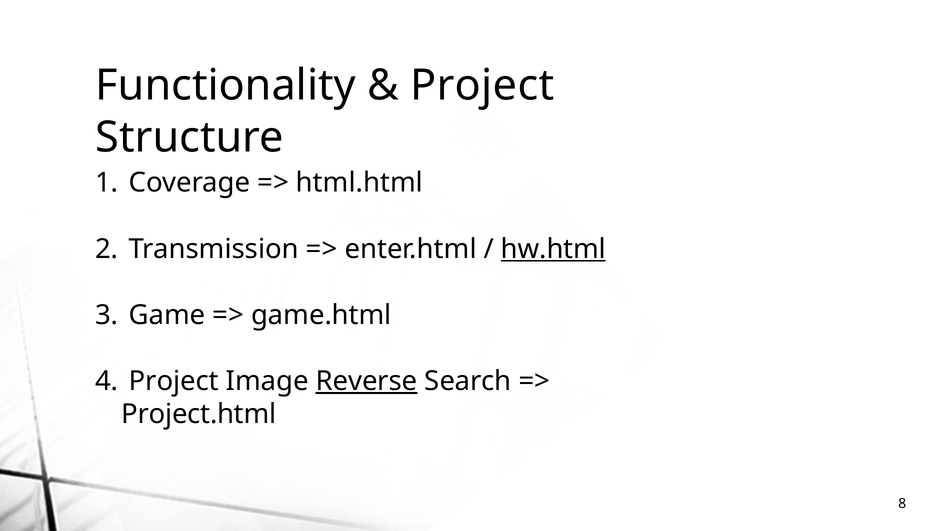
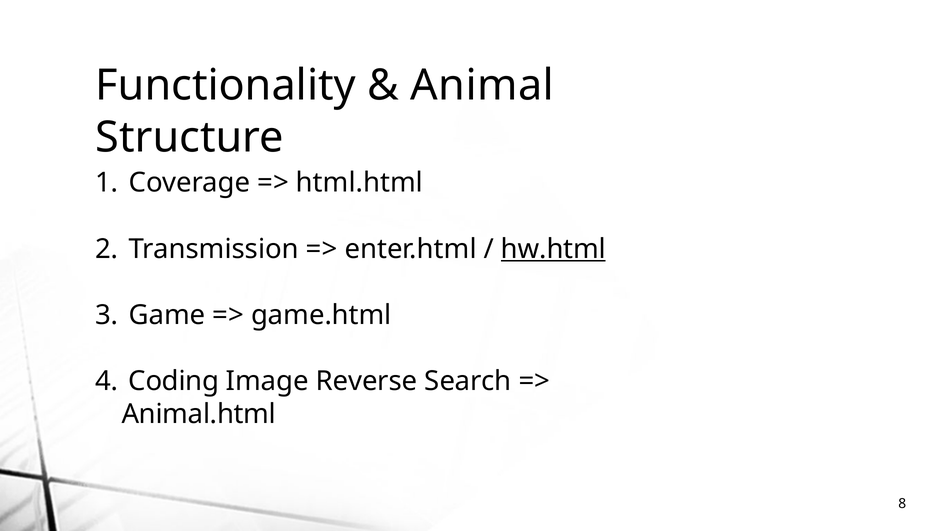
Project at (482, 86): Project -> Animal
Project at (174, 381): Project -> Coding
Reverse underline: present -> none
Project.html: Project.html -> Animal.html
